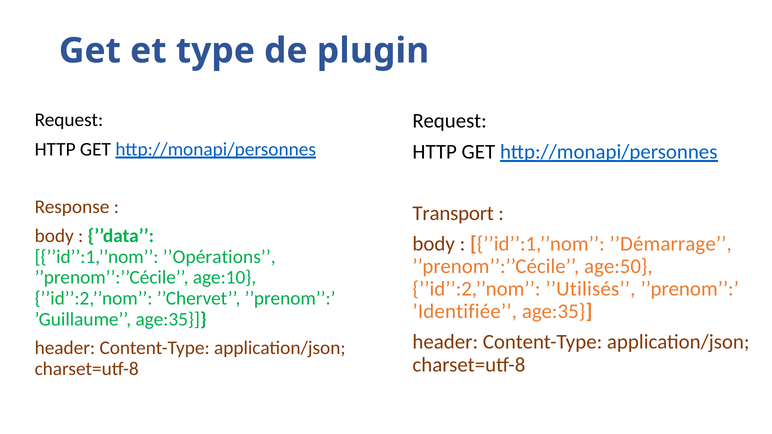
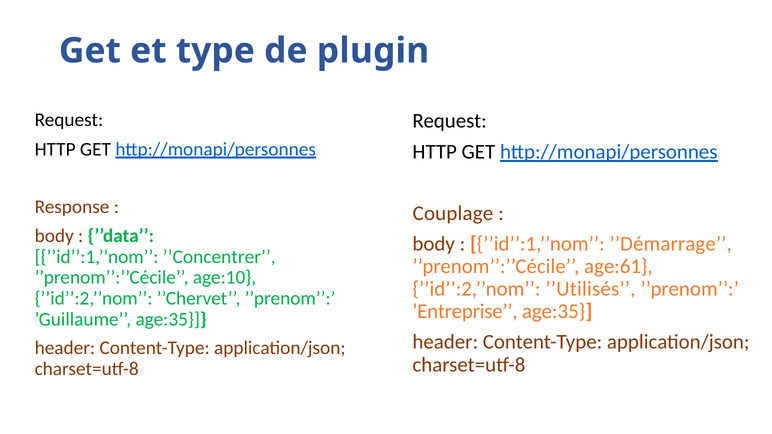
Transport: Transport -> Couplage
’’Opérations: ’’Opérations -> ’’Concentrer
age:50: age:50 -> age:61
’Identifiée: ’Identifiée -> ’Entreprise
